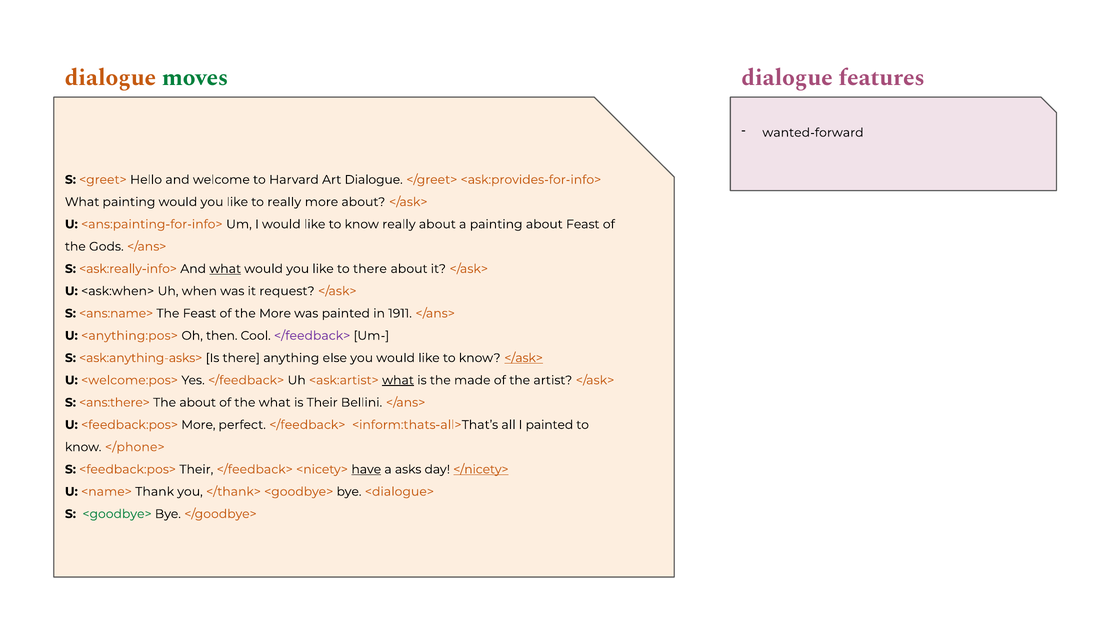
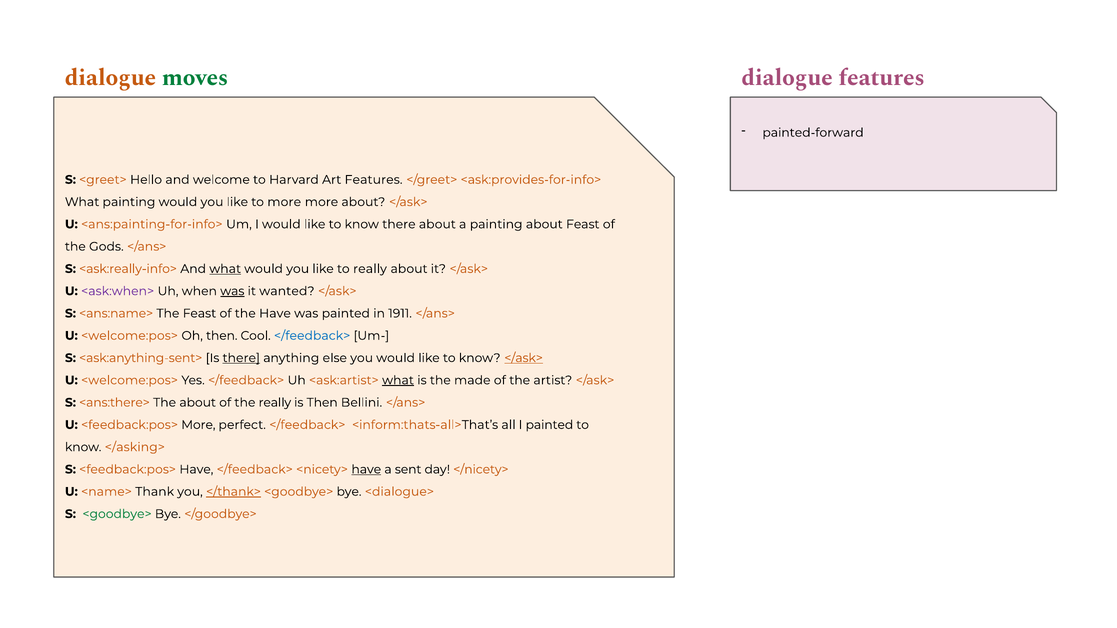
wanted-forward: wanted-forward -> painted-forward
Art Dialogue: Dialogue -> Features
to really: really -> more
know really: really -> there
to there: there -> really
<ask:when> colour: black -> purple
was at (232, 291) underline: none -> present
request: request -> wanted
the More: More -> Have
<anything:pos> at (129, 336): <anything:pos> -> <welcome:pos>
</feedback> at (312, 336) colour: purple -> blue
<ask:anything-asks>: <ask:anything-asks> -> <ask:anything-sent>
there at (241, 358) underline: none -> present
the what: what -> really
is Their: Their -> Then
</phone>: </phone> -> </asking>
<feedback:pos> Their: Their -> Have
asks: asks -> sent
</nicety> underline: present -> none
</thank> underline: none -> present
